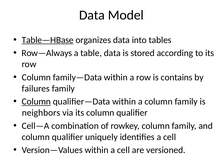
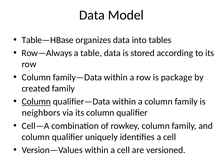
Table—HBase underline: present -> none
contains: contains -> package
failures: failures -> created
